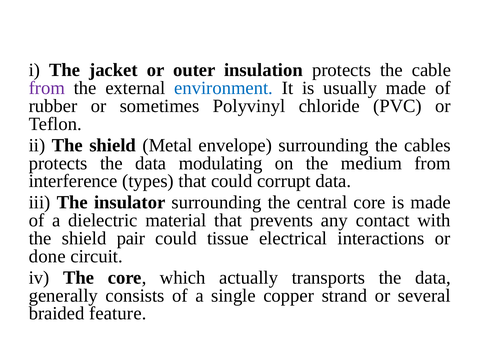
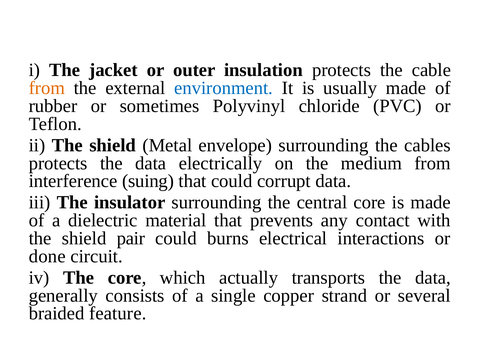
from at (47, 88) colour: purple -> orange
modulating: modulating -> electrically
types: types -> suing
tissue: tissue -> burns
